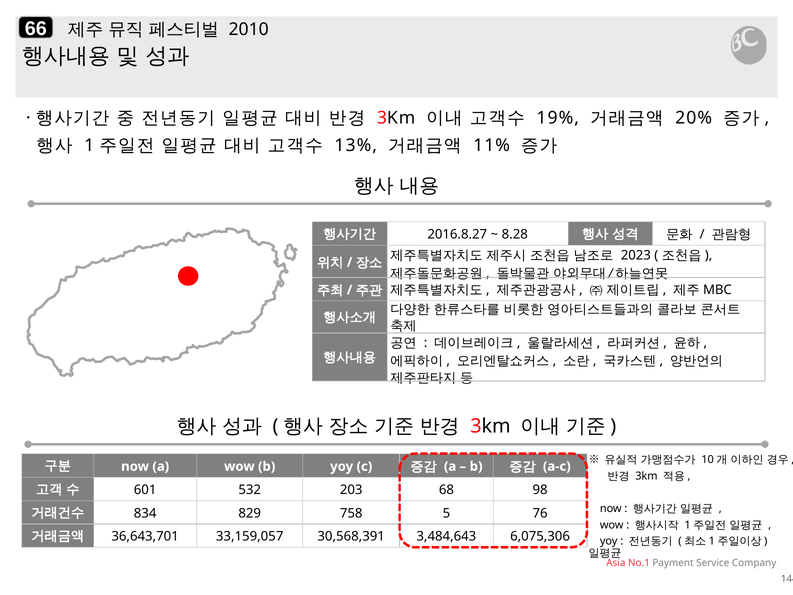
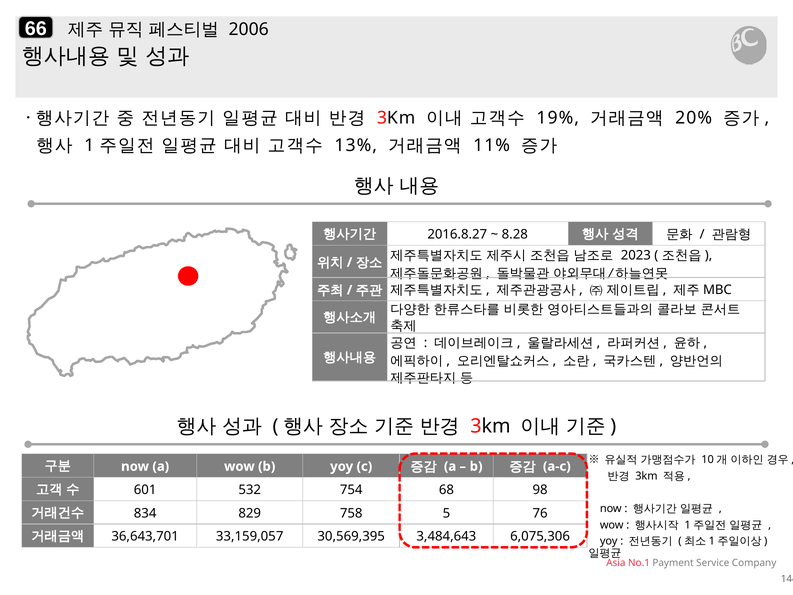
2010: 2010 -> 2006
203: 203 -> 754
30,568,391: 30,568,391 -> 30,569,395
